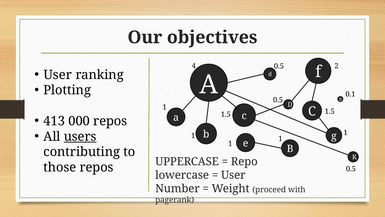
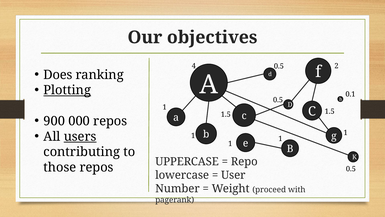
User at (58, 75): User -> Does
Plotting underline: none -> present
413: 413 -> 900
